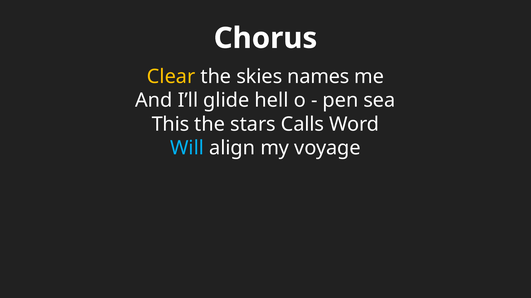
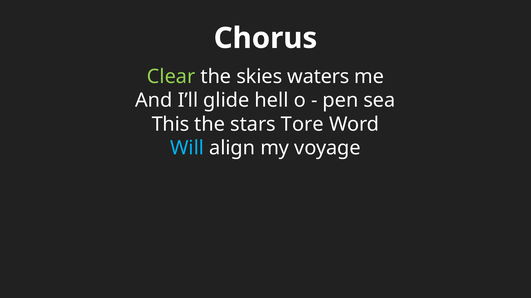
Clear colour: yellow -> light green
names: names -> waters
Calls: Calls -> Tore
